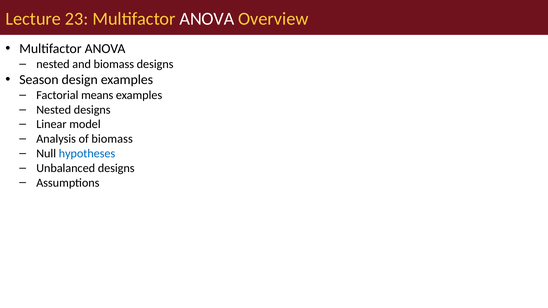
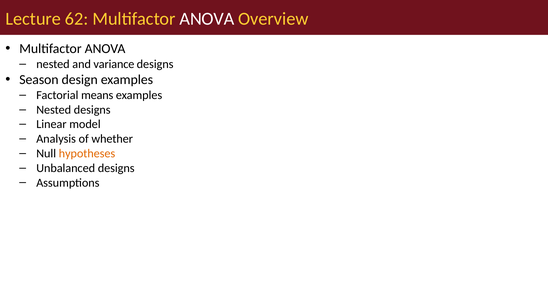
23: 23 -> 62
and biomass: biomass -> variance
of biomass: biomass -> whether
hypotheses colour: blue -> orange
